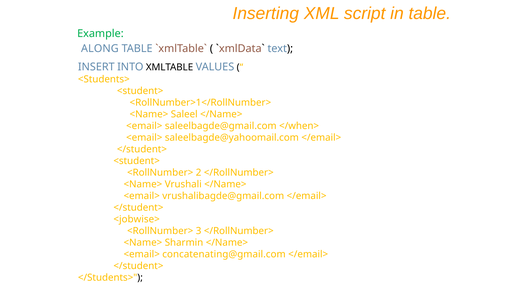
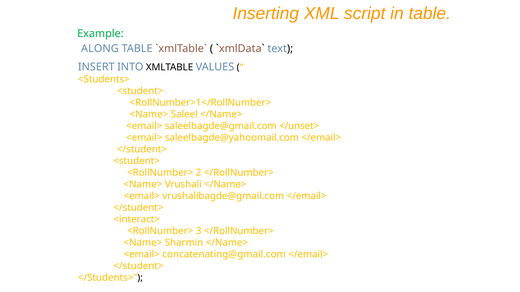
</when>: </when> -> </unset>
<jobwise>: <jobwise> -> <interact>
